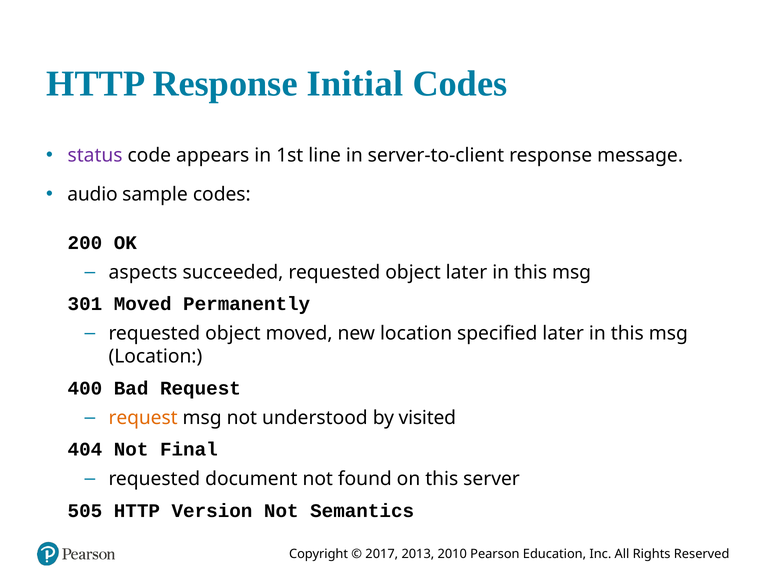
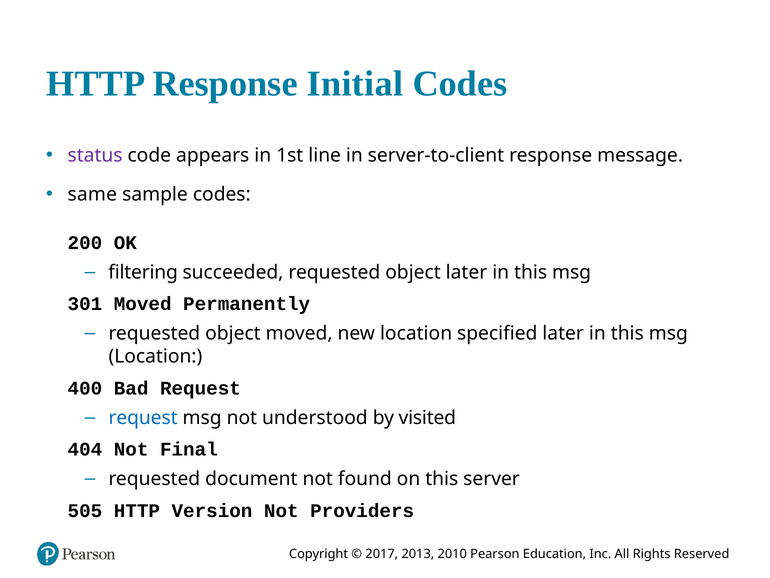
audio: audio -> same
aspects: aspects -> filtering
request at (143, 417) colour: orange -> blue
Semantics: Semantics -> Providers
